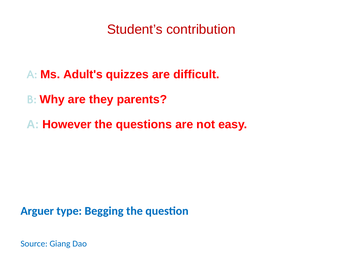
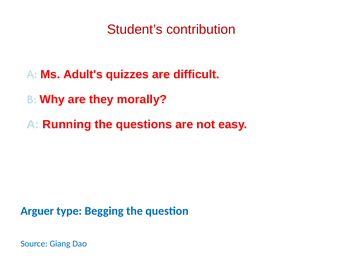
parents: parents -> morally
However: However -> Running
